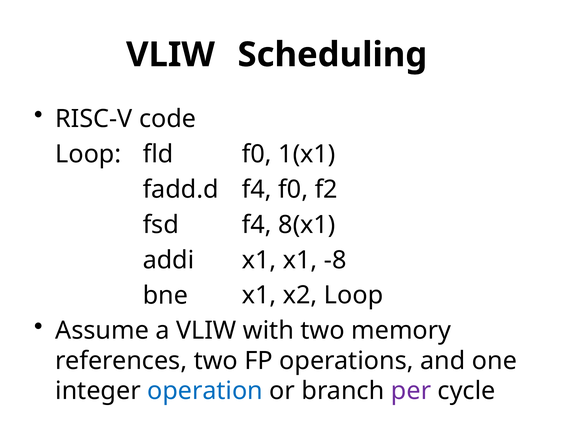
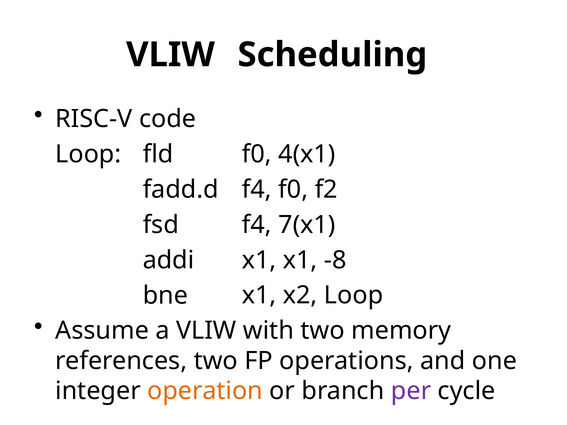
1(x1: 1(x1 -> 4(x1
8(x1: 8(x1 -> 7(x1
operation colour: blue -> orange
